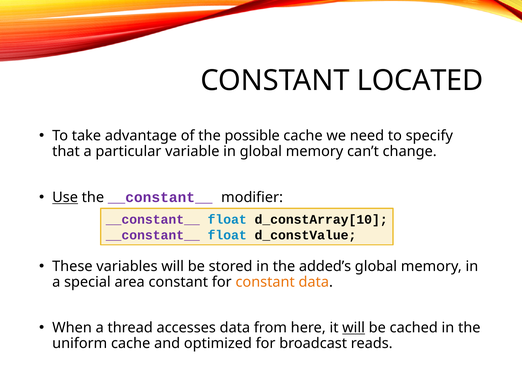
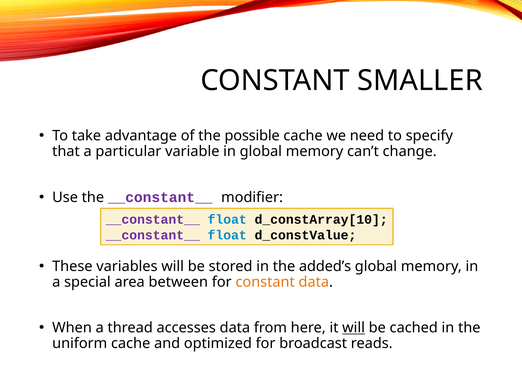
LOCATED: LOCATED -> SMALLER
Use underline: present -> none
area constant: constant -> between
